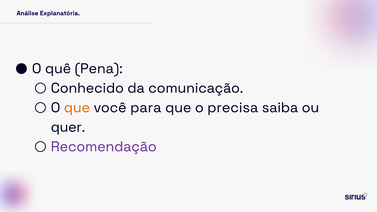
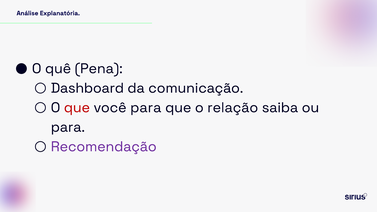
Conhecido: Conhecido -> Dashboard
que at (77, 108) colour: orange -> red
precisa: precisa -> relação
quer at (68, 127): quer -> para
